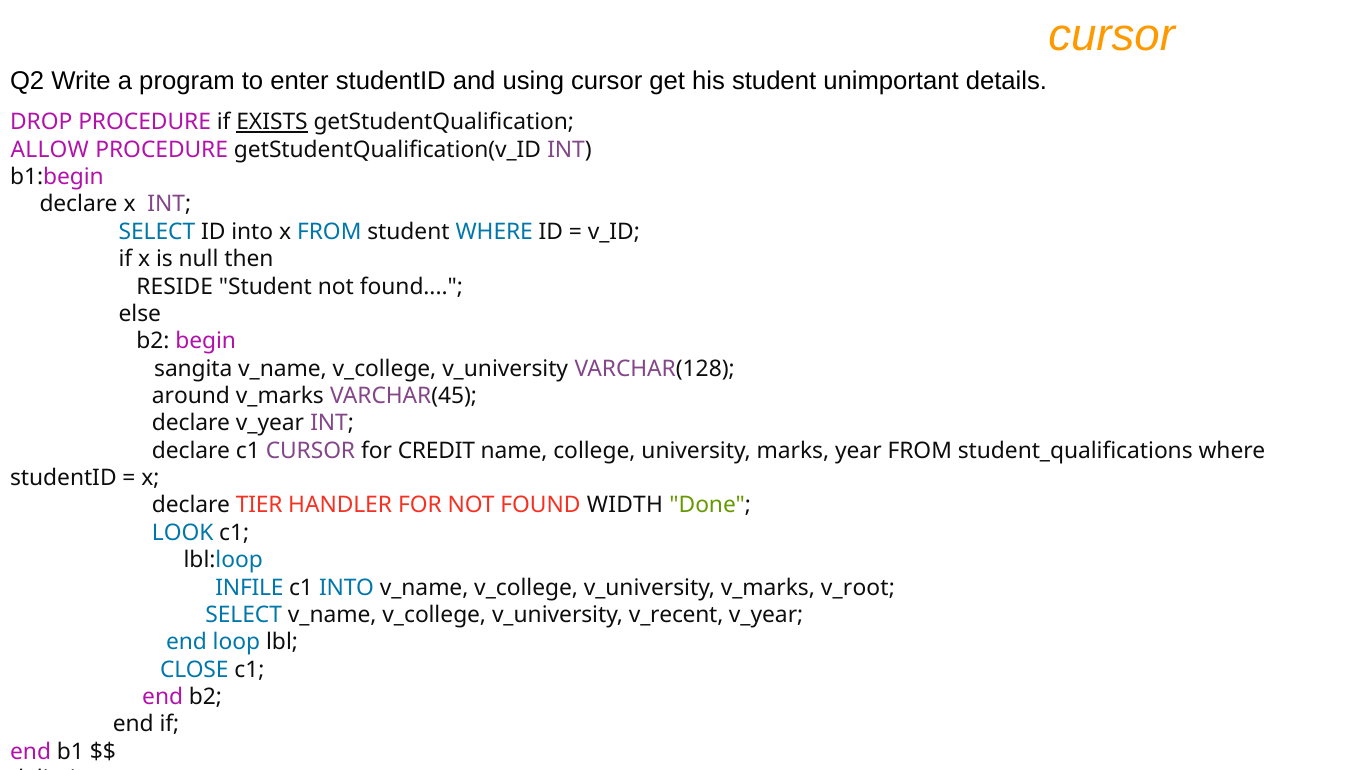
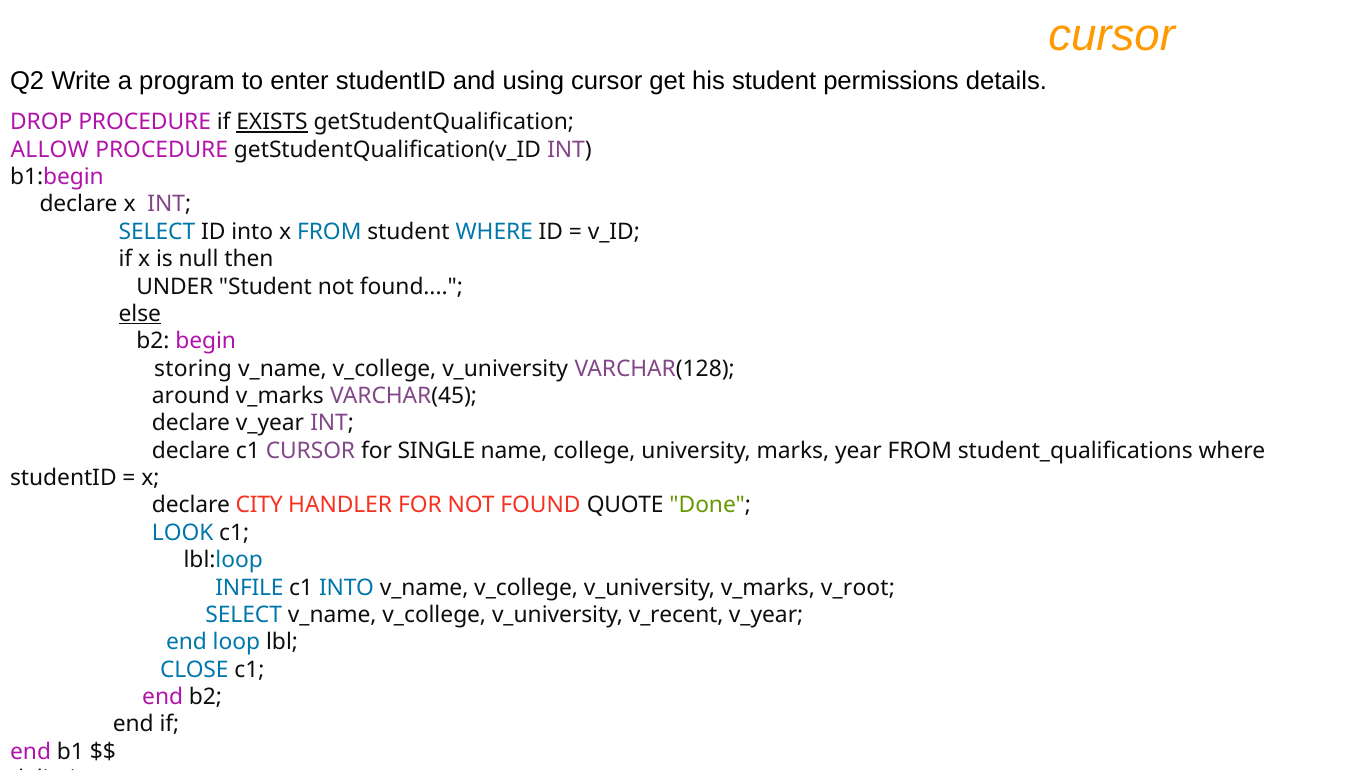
unimportant: unimportant -> permissions
RESIDE: RESIDE -> UNDER
else underline: none -> present
sangita: sangita -> storing
CREDIT: CREDIT -> SINGLE
TIER: TIER -> CITY
WIDTH: WIDTH -> QUOTE
